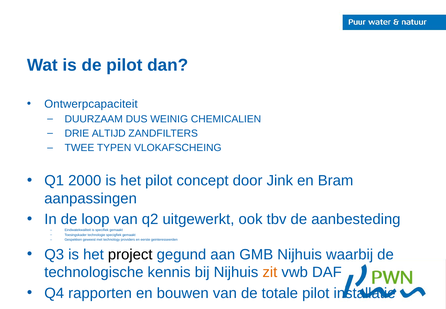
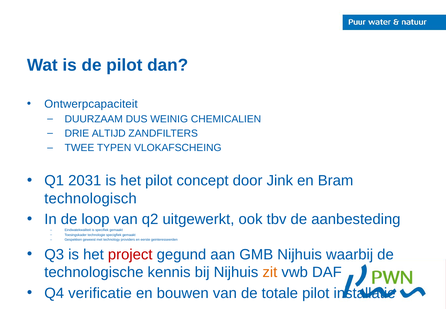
2000: 2000 -> 2031
aanpassingen: aanpassingen -> technologisch
project colour: black -> red
rapporten: rapporten -> verificatie
